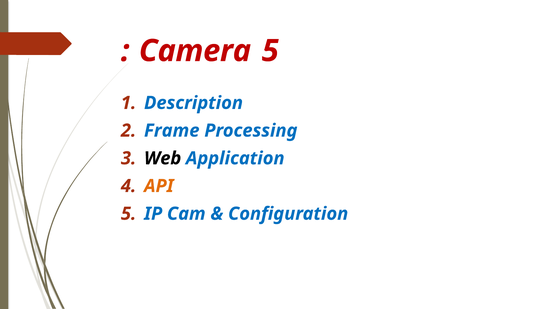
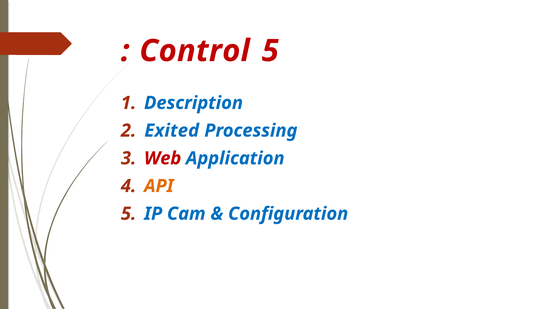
Camera: Camera -> Control
Frame: Frame -> Exited
Web colour: black -> red
